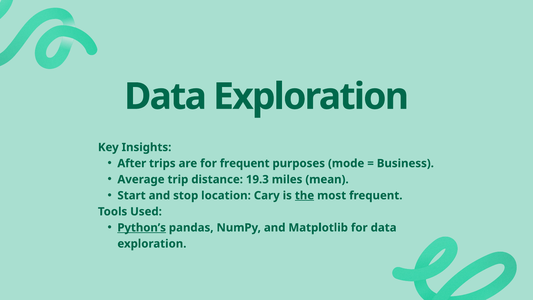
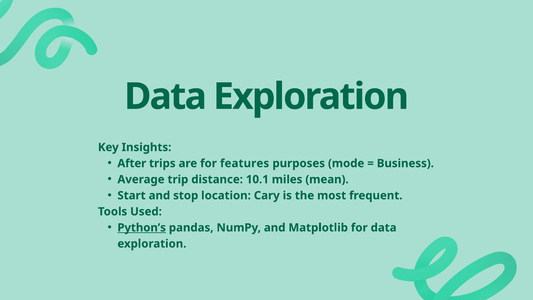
for frequent: frequent -> features
19.3: 19.3 -> 10.1
the underline: present -> none
